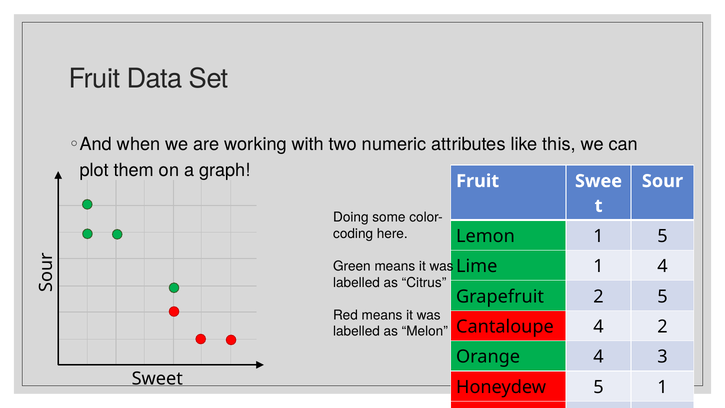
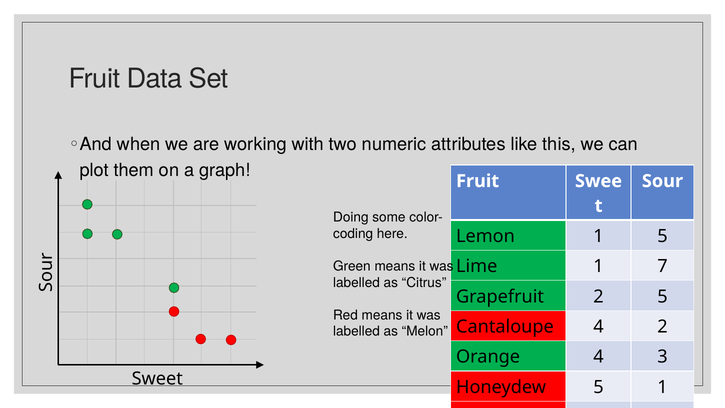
1 4: 4 -> 7
